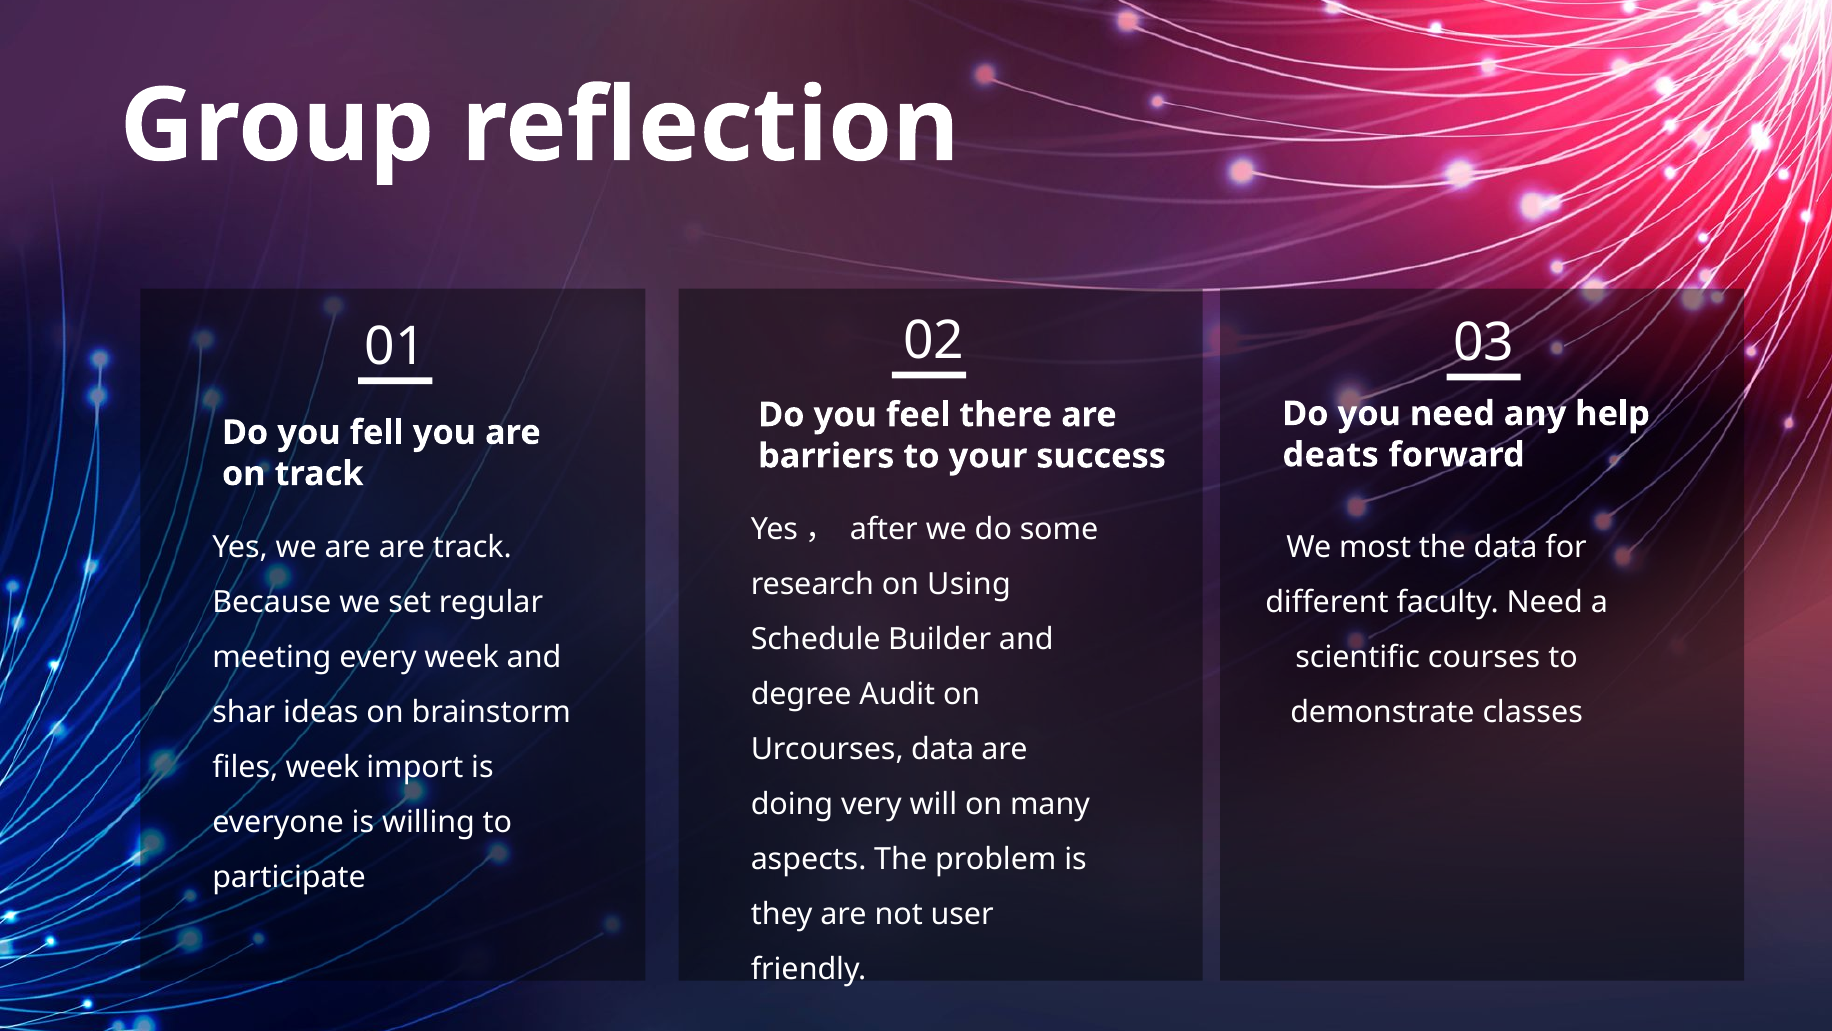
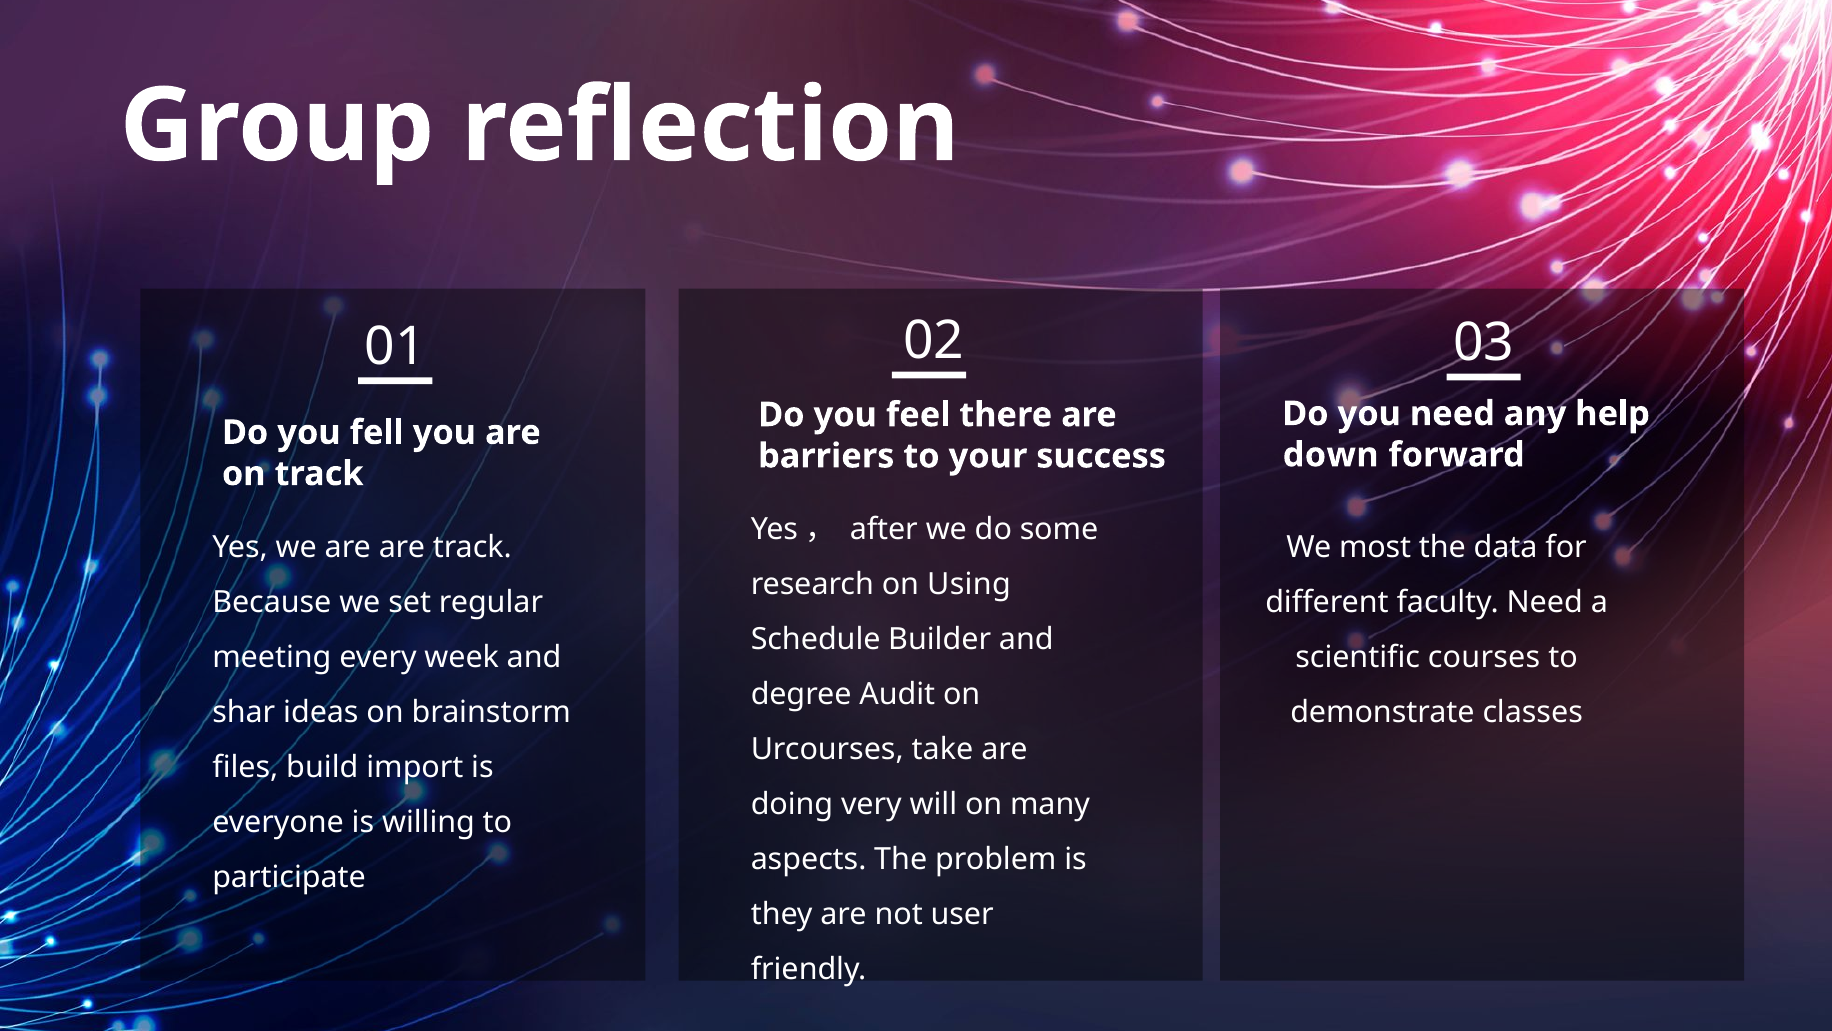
deats: deats -> down
Urcourses data: data -> take
files week: week -> build
